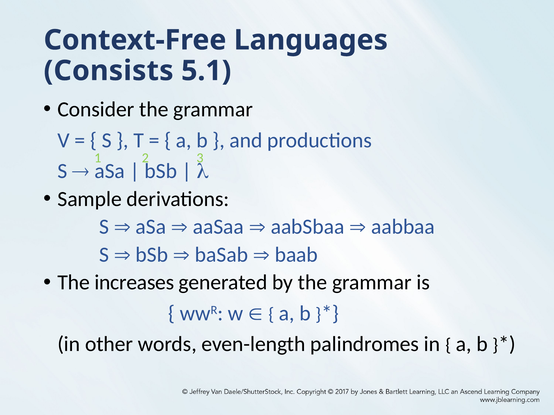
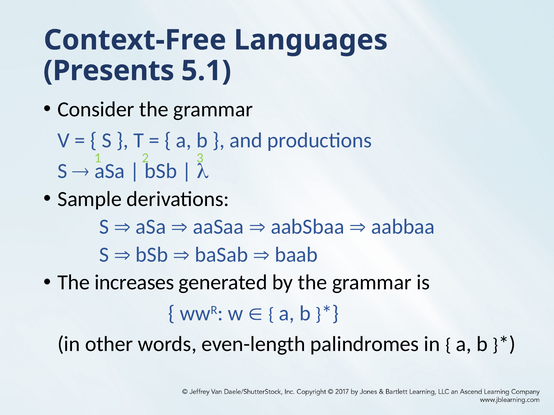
Consists: Consists -> Presents
